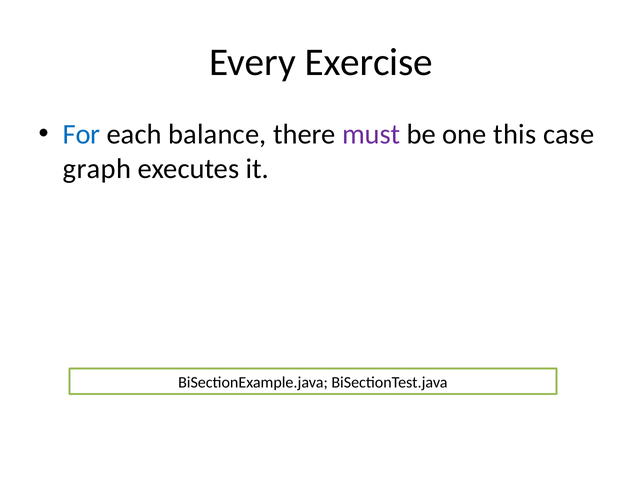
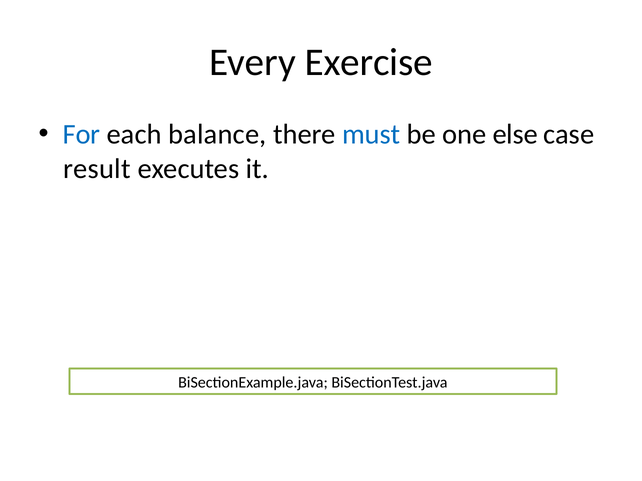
must colour: purple -> blue
this: this -> else
graph: graph -> result
